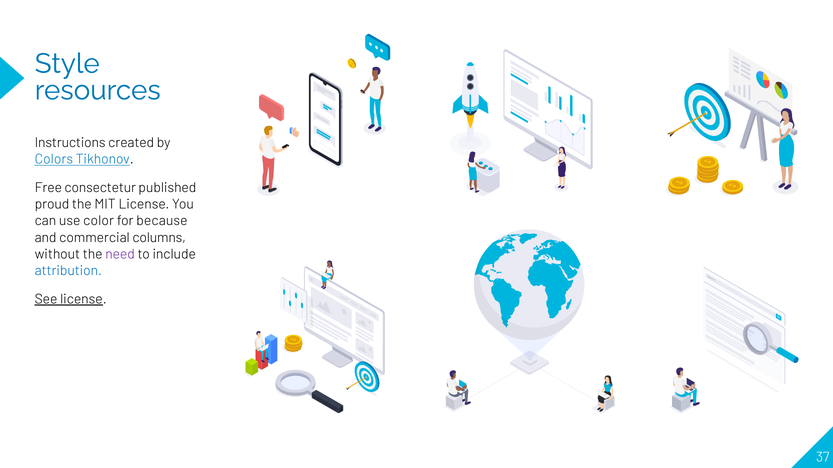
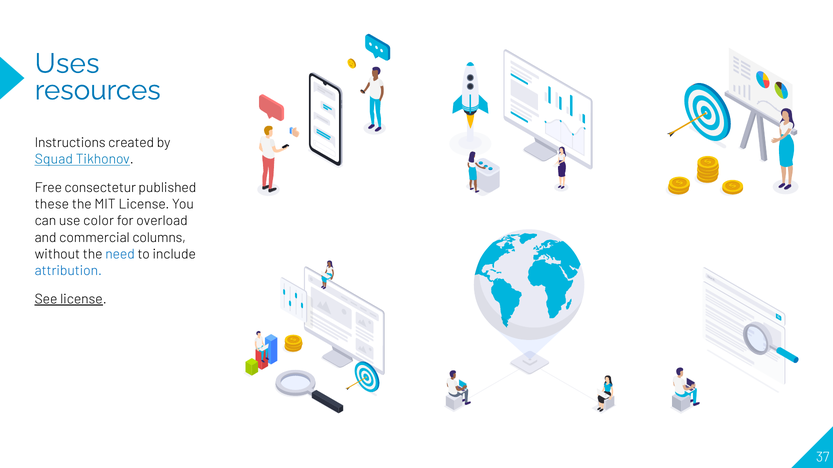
Style: Style -> Uses
Colors: Colors -> Squad
proud: proud -> these
because: because -> overload
need colour: purple -> blue
